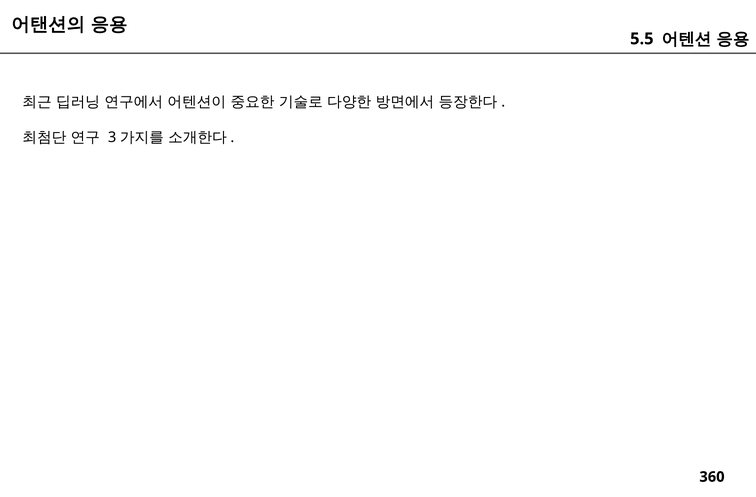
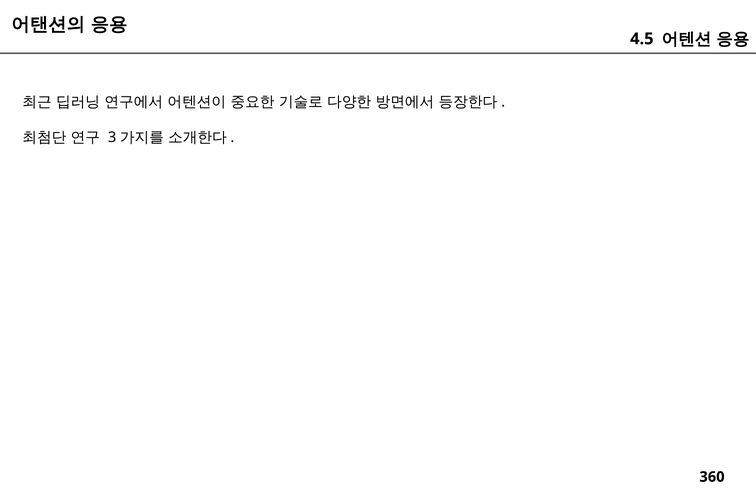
5.5: 5.5 -> 4.5
